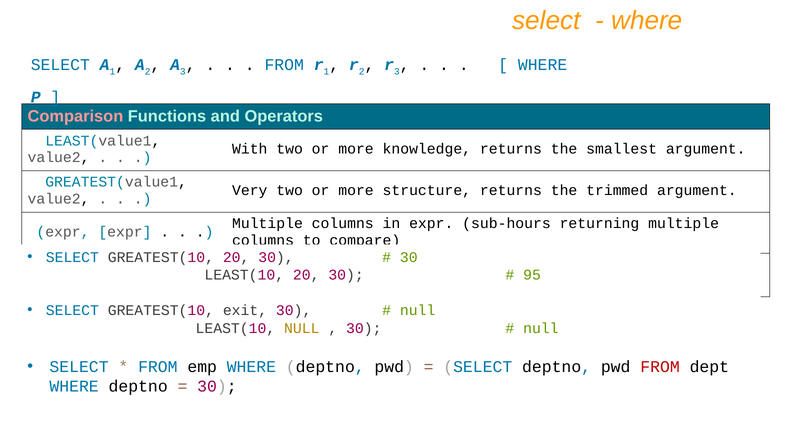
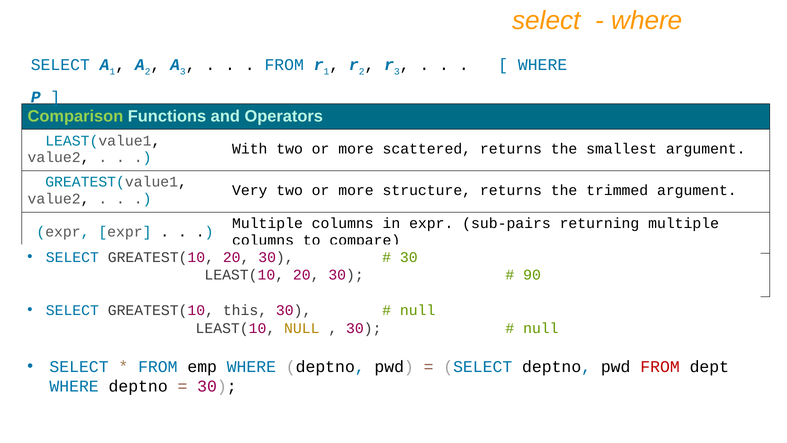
Comparison colour: pink -> light green
knowledge: knowledge -> scattered
sub-hours: sub-hours -> sub-pairs
95: 95 -> 90
exit: exit -> this
